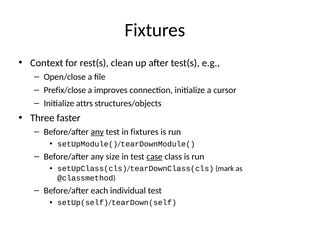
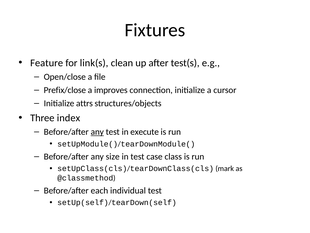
Context: Context -> Feature
rest(s: rest(s -> link(s
faster: faster -> index
in fixtures: fixtures -> execute
case underline: present -> none
